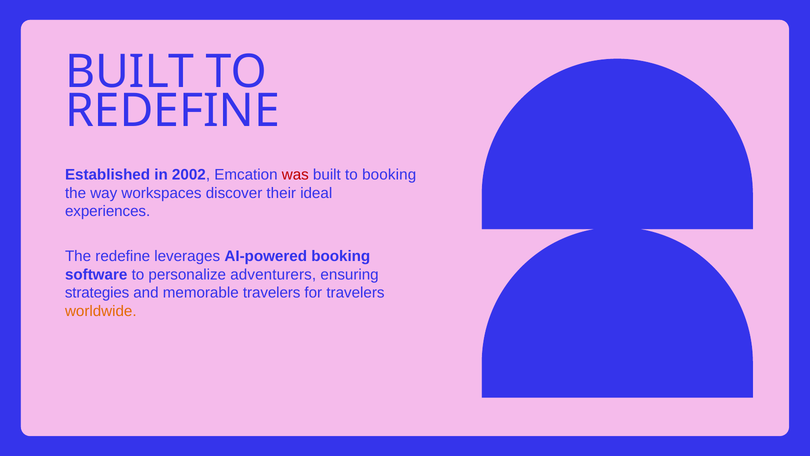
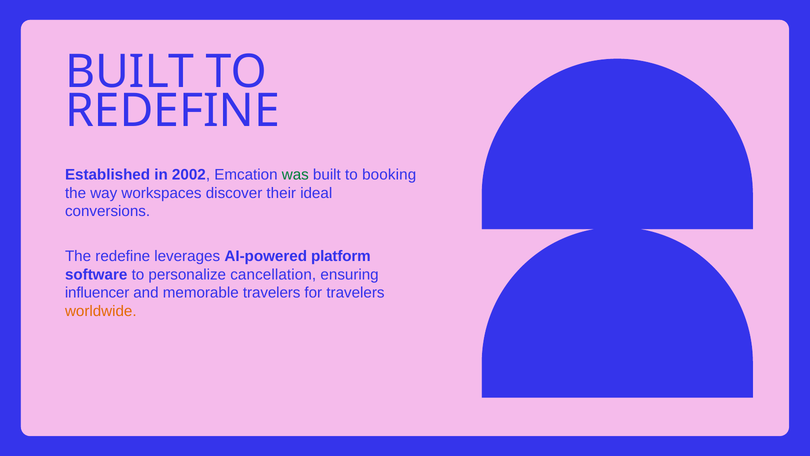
was colour: red -> green
experiences: experiences -> conversions
AI-powered booking: booking -> platform
adventurers: adventurers -> cancellation
strategies: strategies -> influencer
